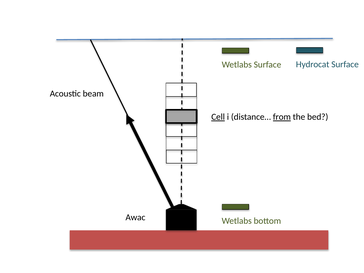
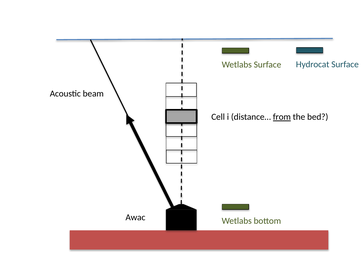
Cell underline: present -> none
